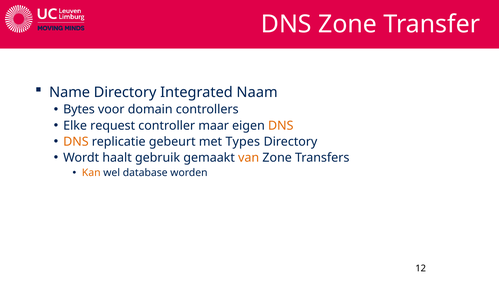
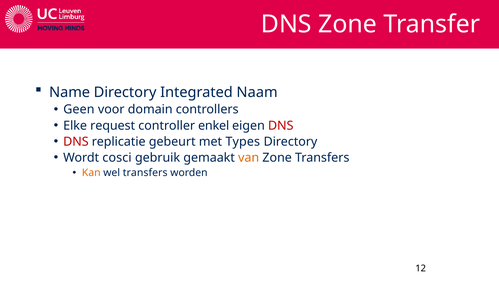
Bytes: Bytes -> Geen
maar: maar -> enkel
DNS at (281, 125) colour: orange -> red
DNS at (76, 141) colour: orange -> red
haalt: haalt -> cosci
wel database: database -> transfers
